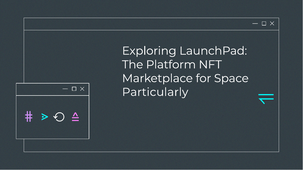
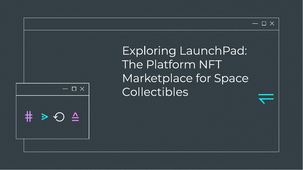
Particularly: Particularly -> Collectibles
